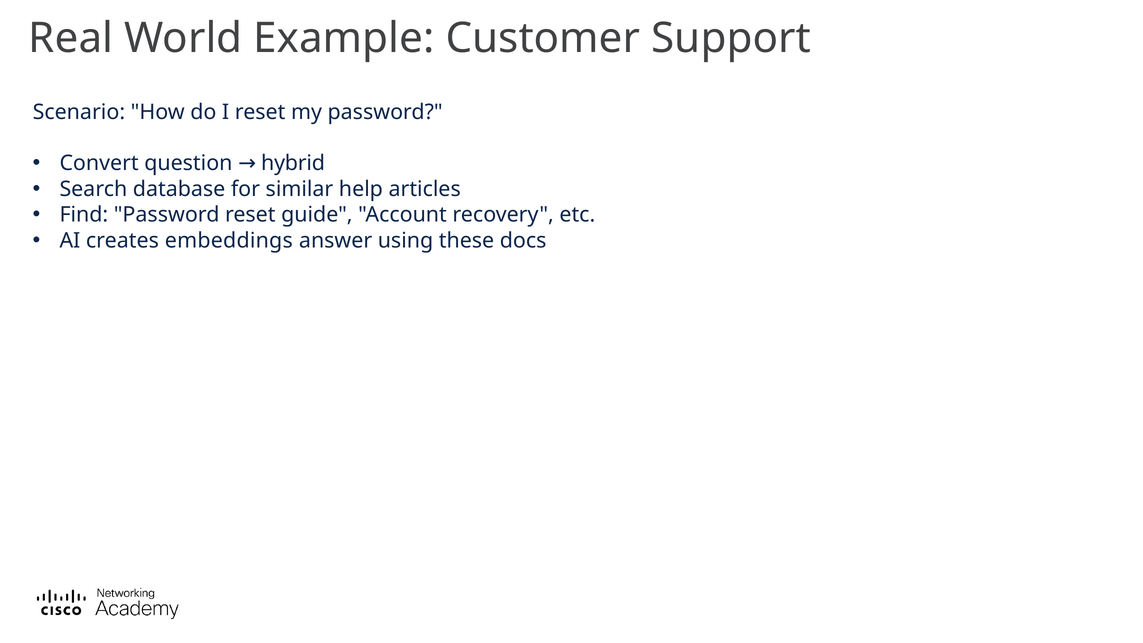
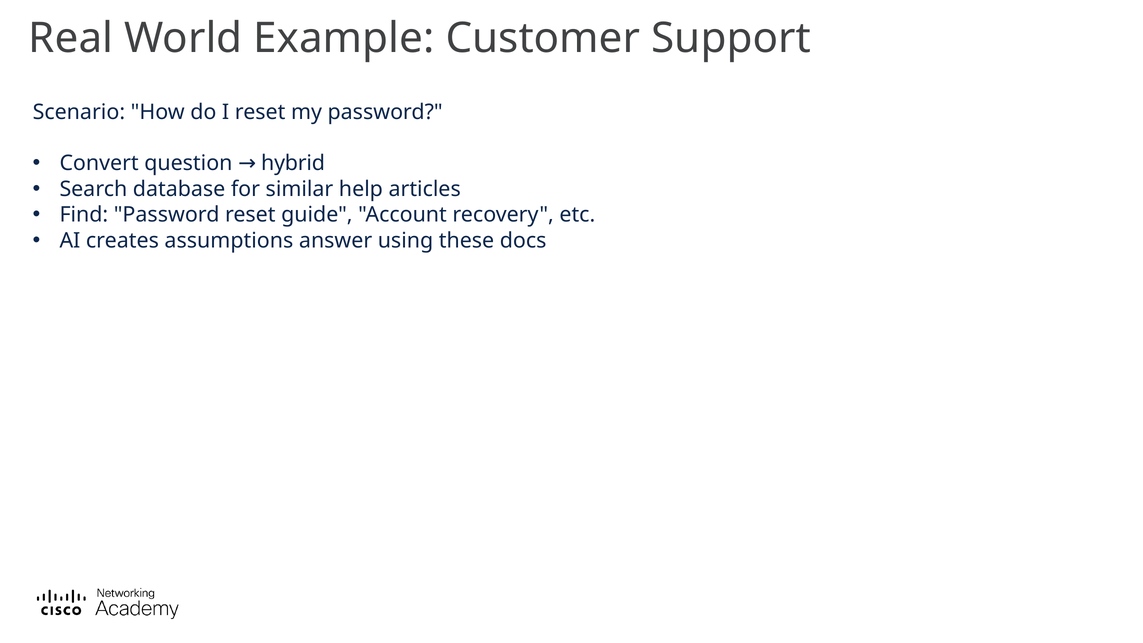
embeddings: embeddings -> assumptions
